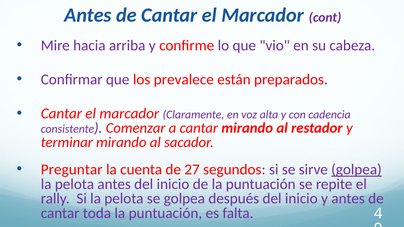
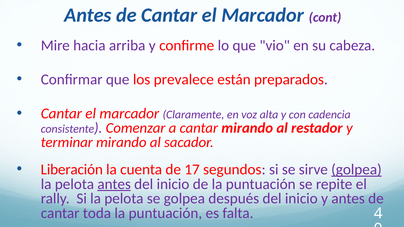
Preguntar: Preguntar -> Liberación
27: 27 -> 17
antes at (114, 184) underline: none -> present
